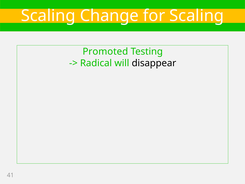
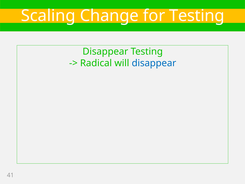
for Scaling: Scaling -> Testing
Promoted at (105, 52): Promoted -> Disappear
disappear at (154, 63) colour: black -> blue
